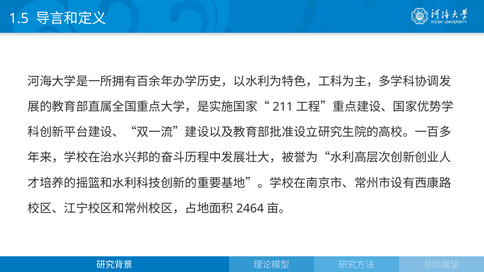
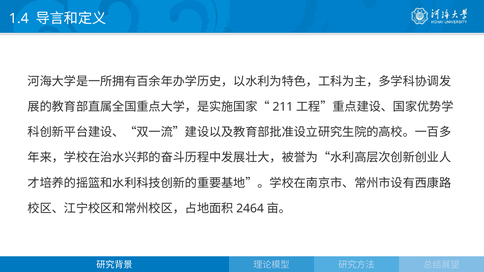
1.5: 1.5 -> 1.4
